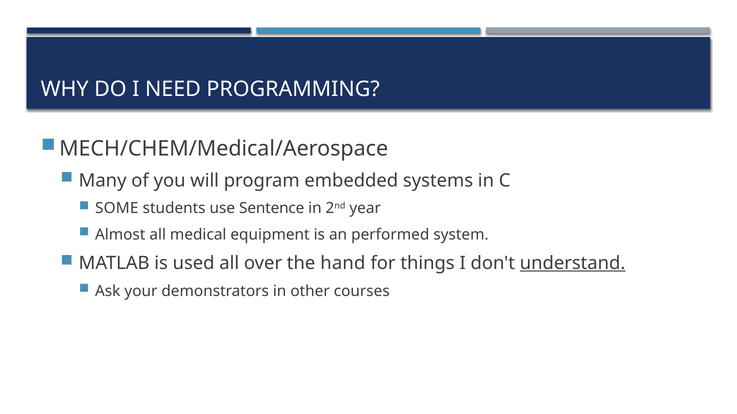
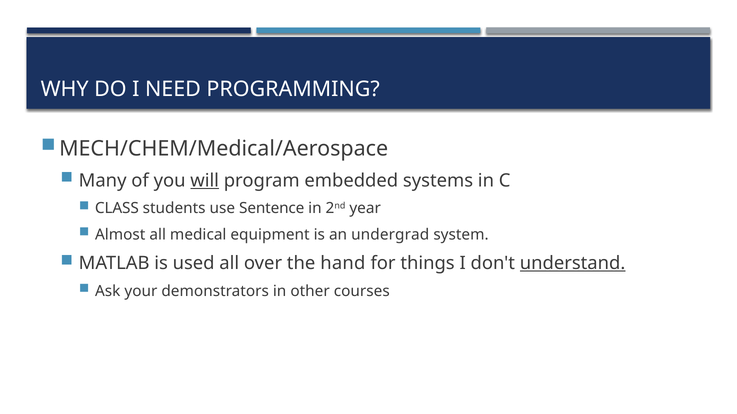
will underline: none -> present
SOME: SOME -> CLASS
performed: performed -> undergrad
